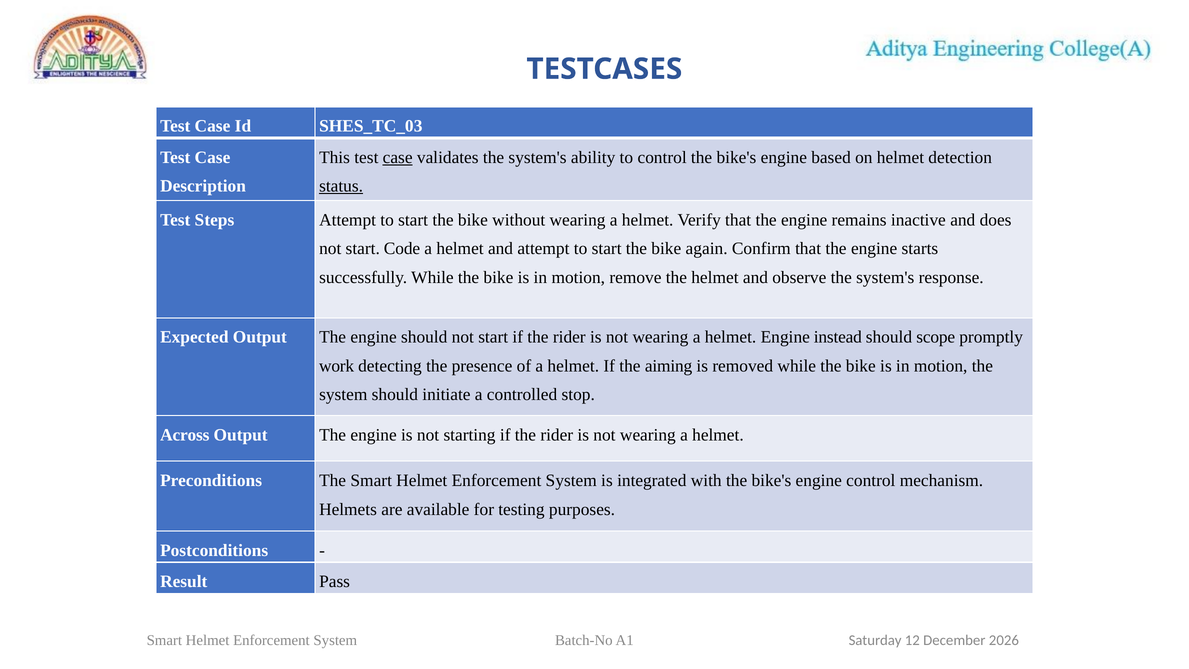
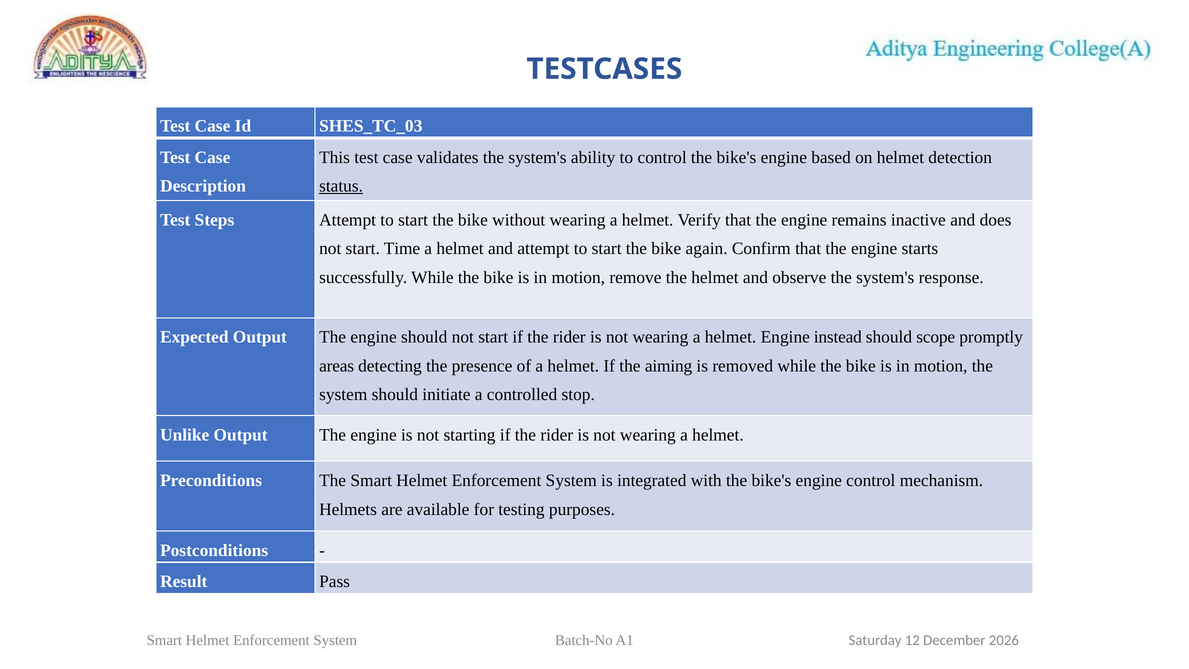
case at (398, 157) underline: present -> none
Code: Code -> Time
work: work -> areas
Across: Across -> Unlike
